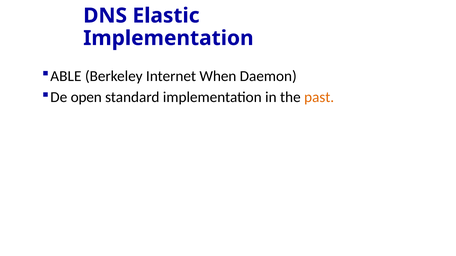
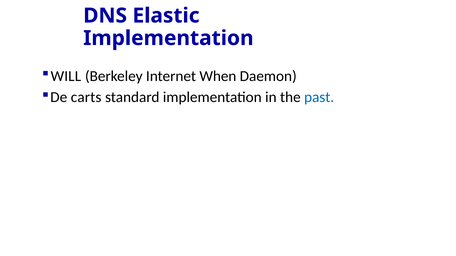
ABLE: ABLE -> WILL
open: open -> carts
past colour: orange -> blue
